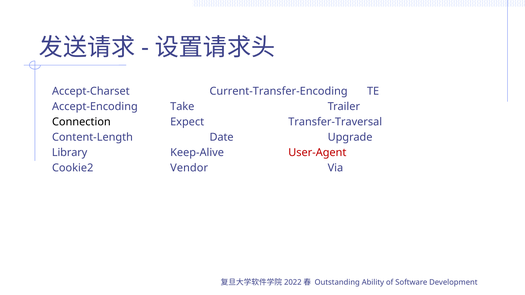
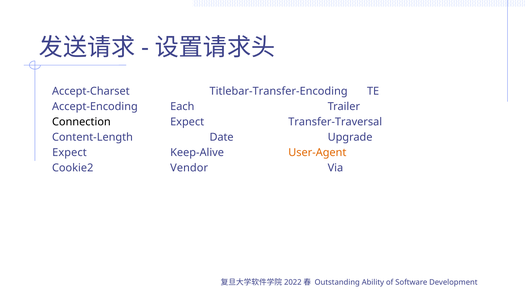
Current-Transfer-Encoding: Current-Transfer-Encoding -> Titlebar-Transfer-Encoding
Take: Take -> Each
Library at (70, 153): Library -> Expect
User-Agent colour: red -> orange
